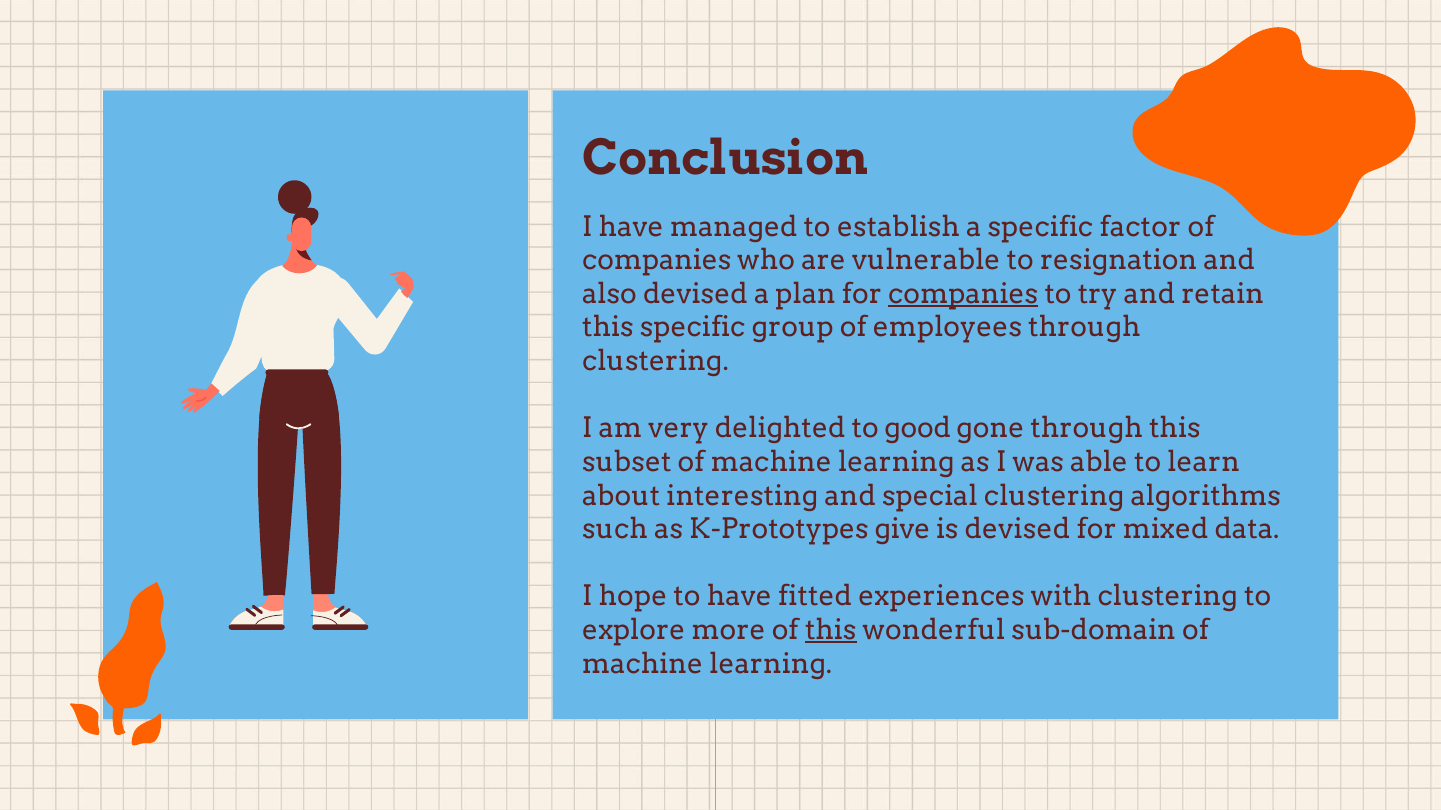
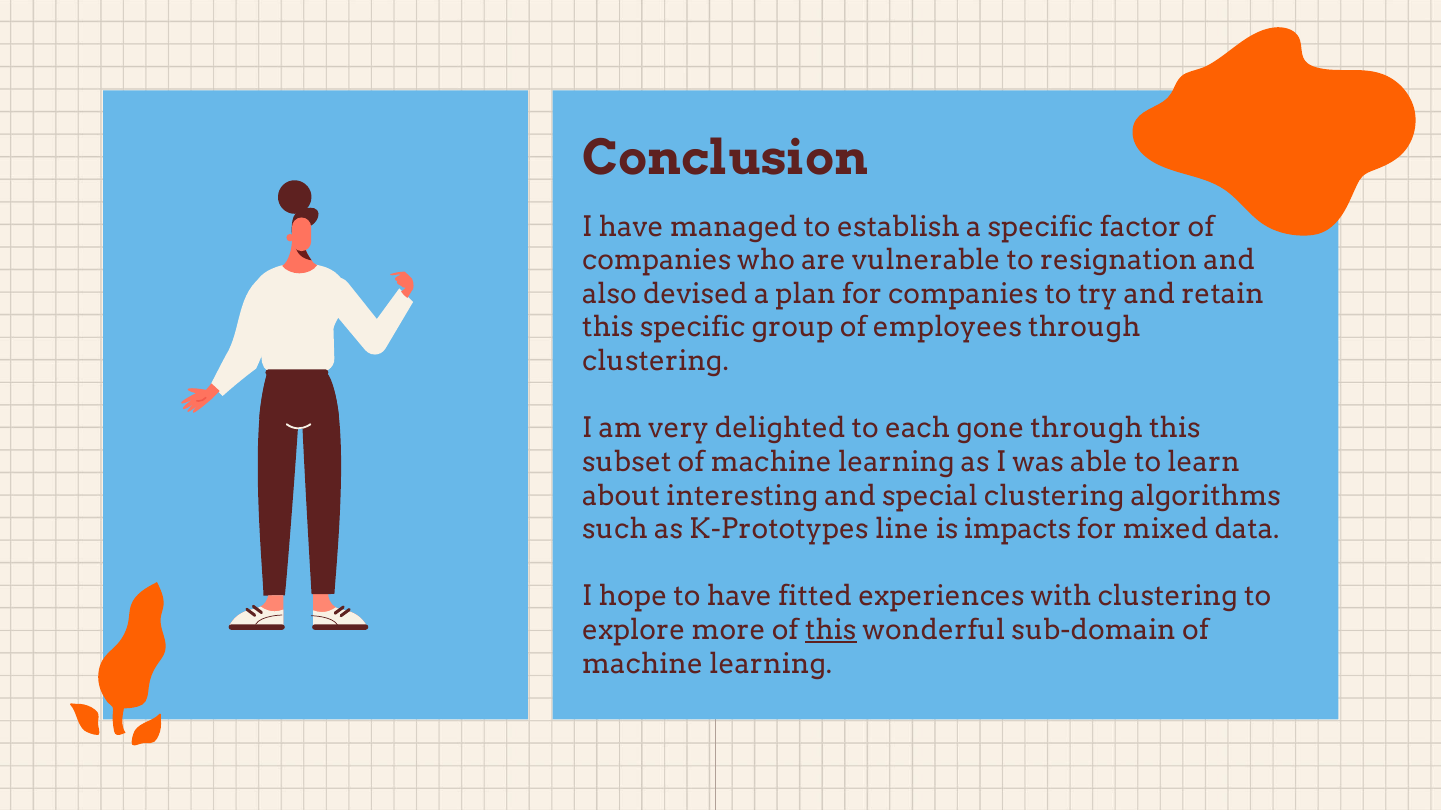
companies at (963, 294) underline: present -> none
good: good -> each
give: give -> line
is devised: devised -> impacts
